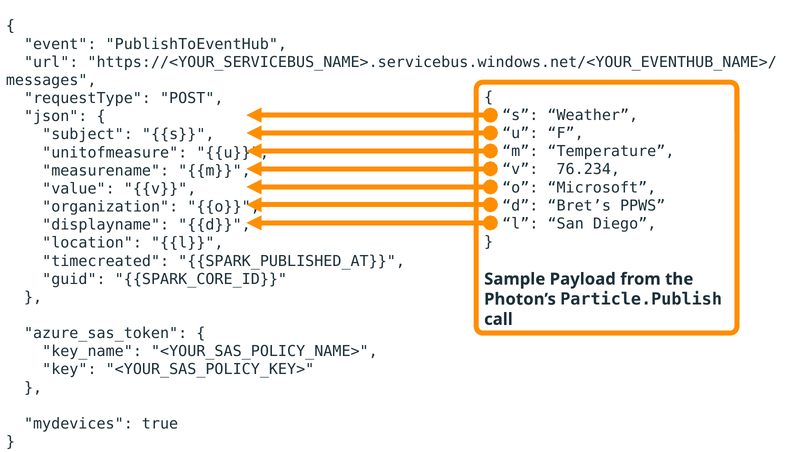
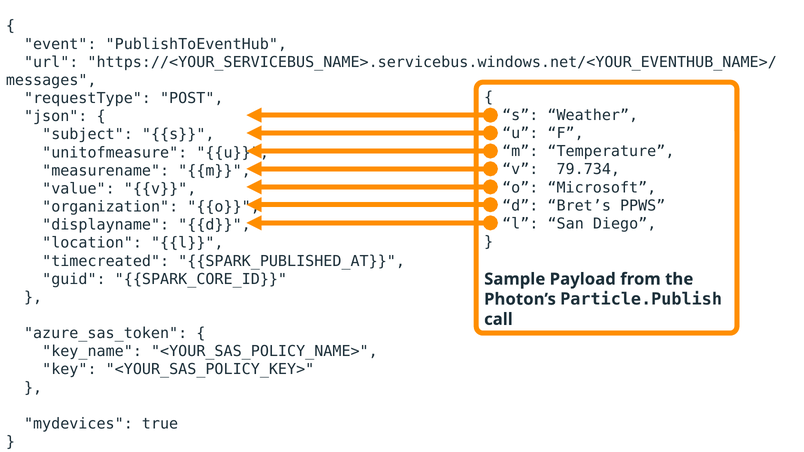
76.234: 76.234 -> 79.734
